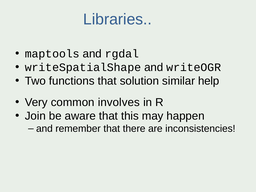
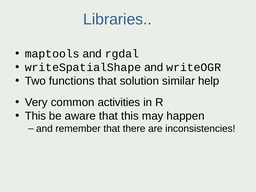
involves: involves -> activities
Join at (35, 116): Join -> This
